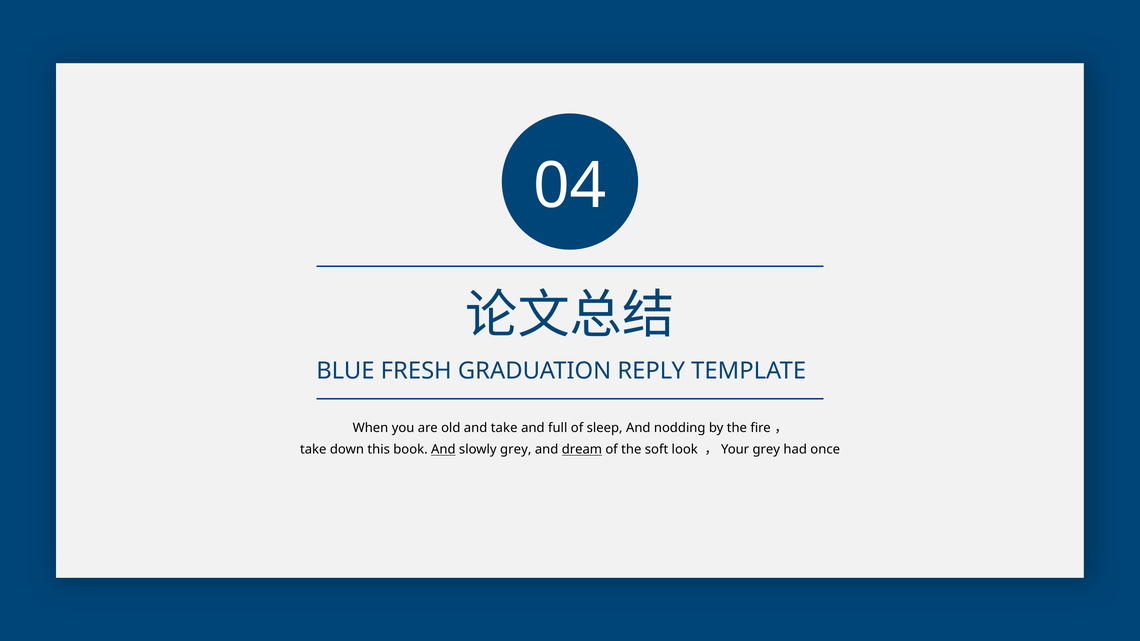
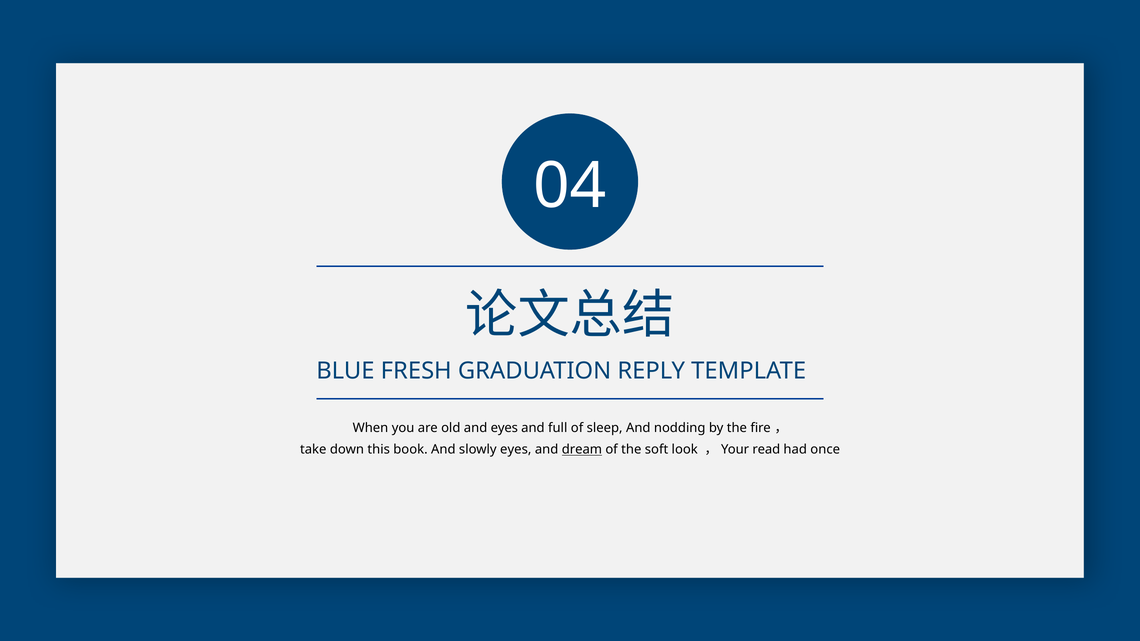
and take: take -> eyes
And at (443, 450) underline: present -> none
slowly grey: grey -> eyes
，Your grey: grey -> read
